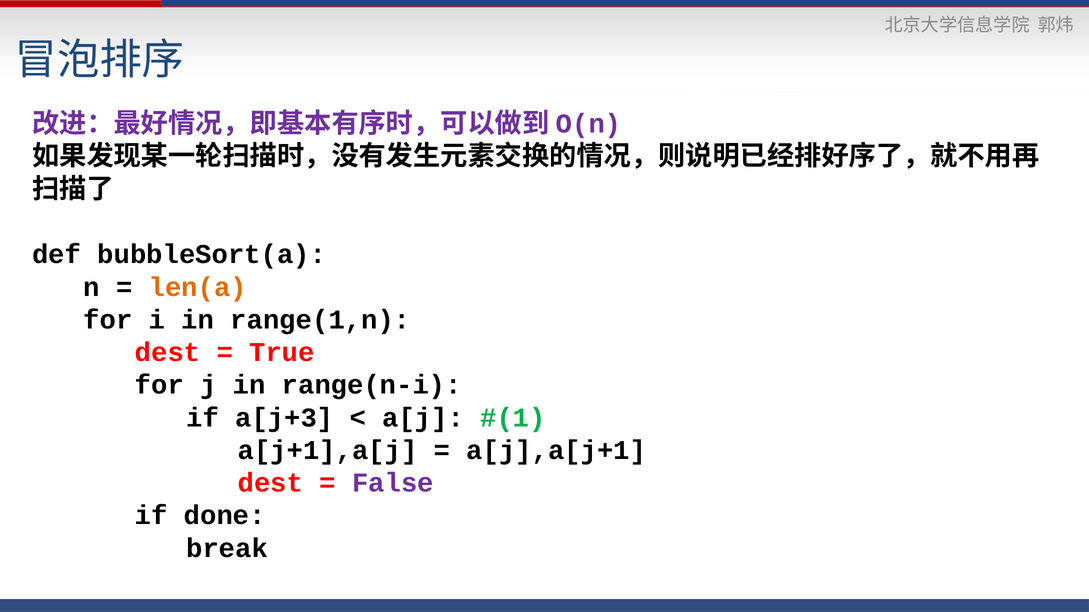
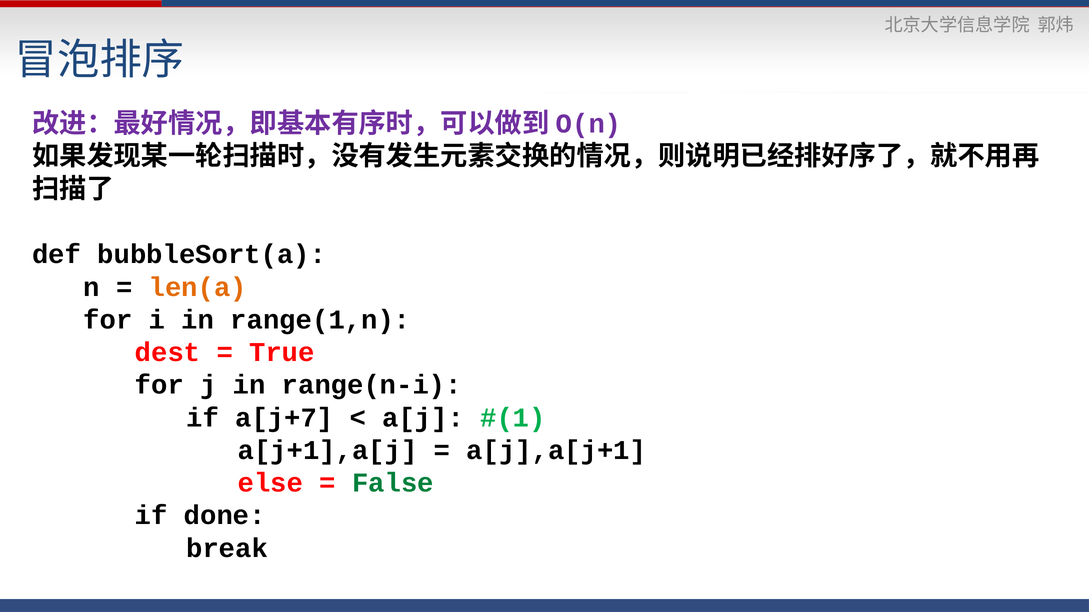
a[j+3: a[j+3 -> a[j+7
dest at (270, 483): dest -> else
False colour: purple -> green
